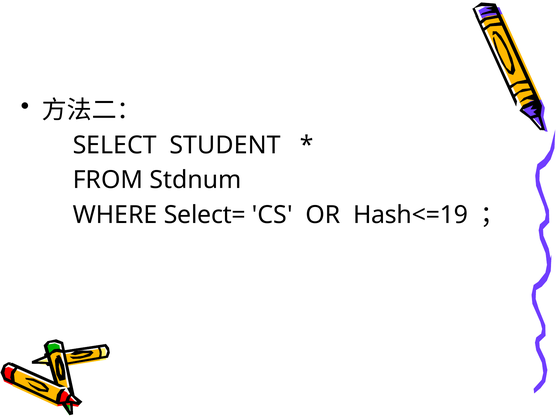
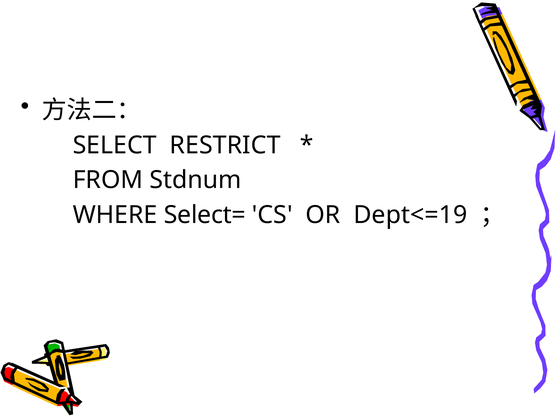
STUDENT: STUDENT -> RESTRICT
Hash<=19: Hash<=19 -> Dept<=19
